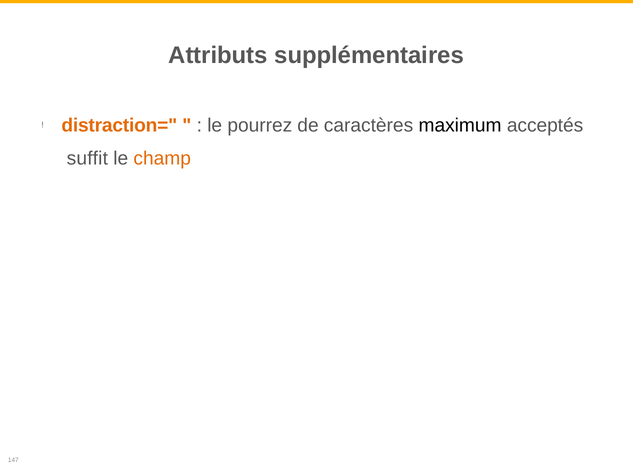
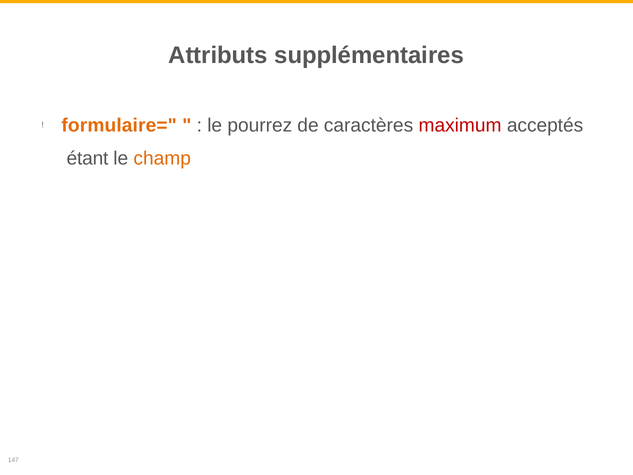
distraction=: distraction= -> formulaire=
maximum colour: black -> red
suffit: suffit -> étant
